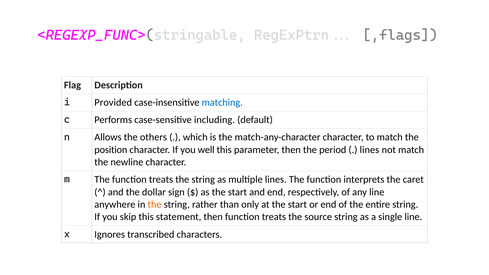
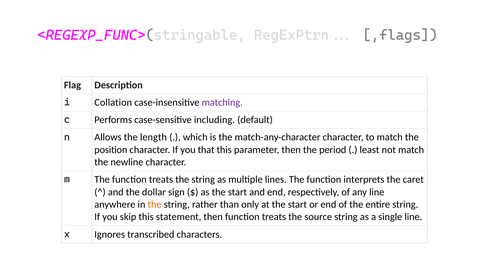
Provided: Provided -> Collation
matching colour: blue -> purple
others: others -> length
well: well -> that
lines at (369, 150): lines -> least
